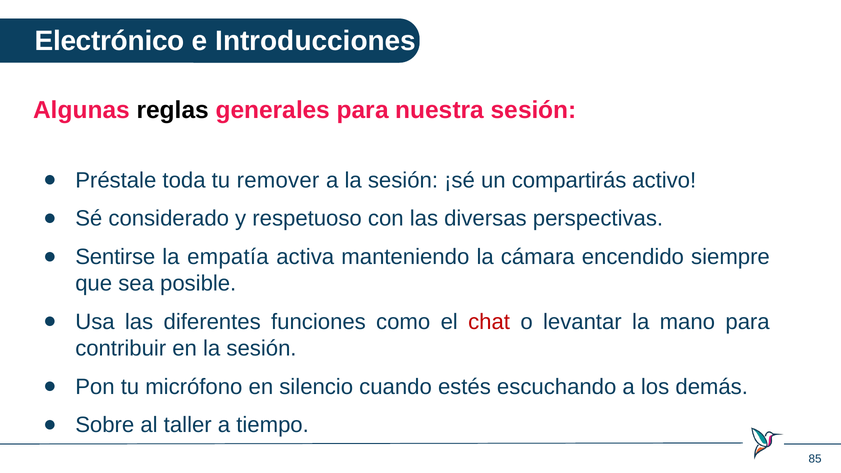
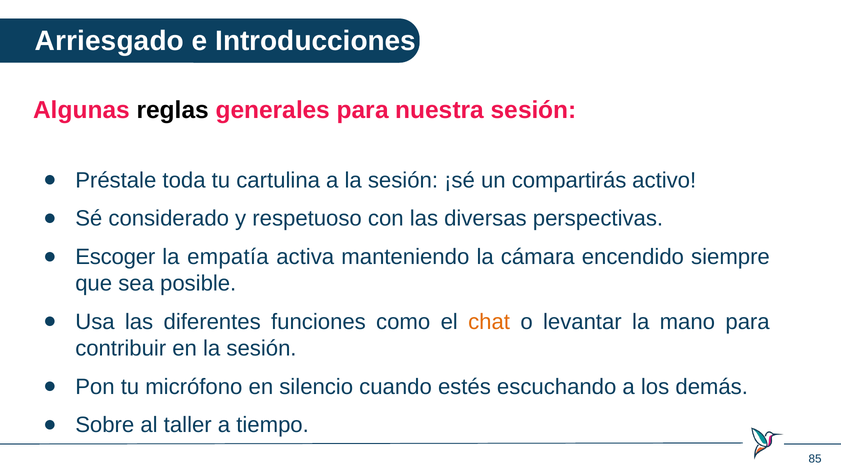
Electrónico: Electrónico -> Arriesgado
remover: remover -> cartulina
Sentirse: Sentirse -> Escoger
chat colour: red -> orange
